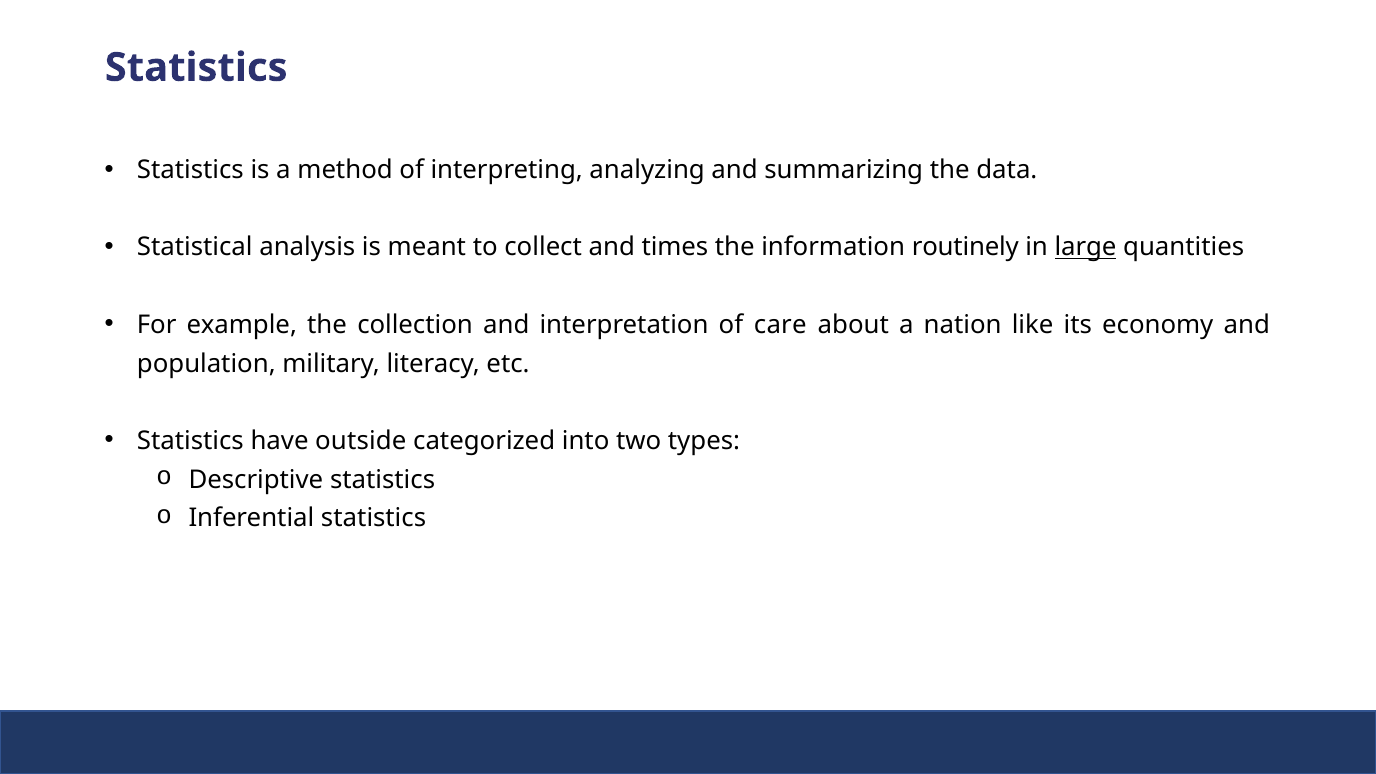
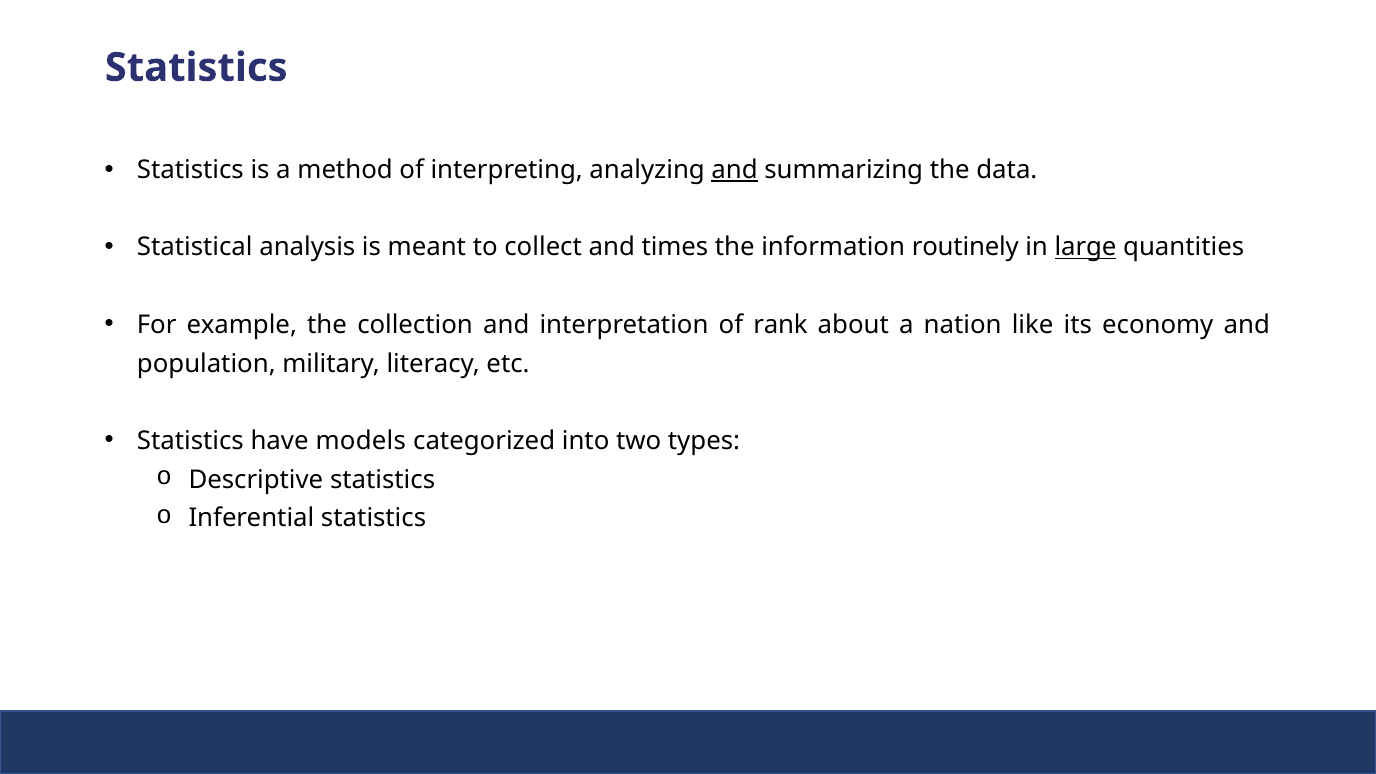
and at (735, 170) underline: none -> present
care: care -> rank
outside: outside -> models
